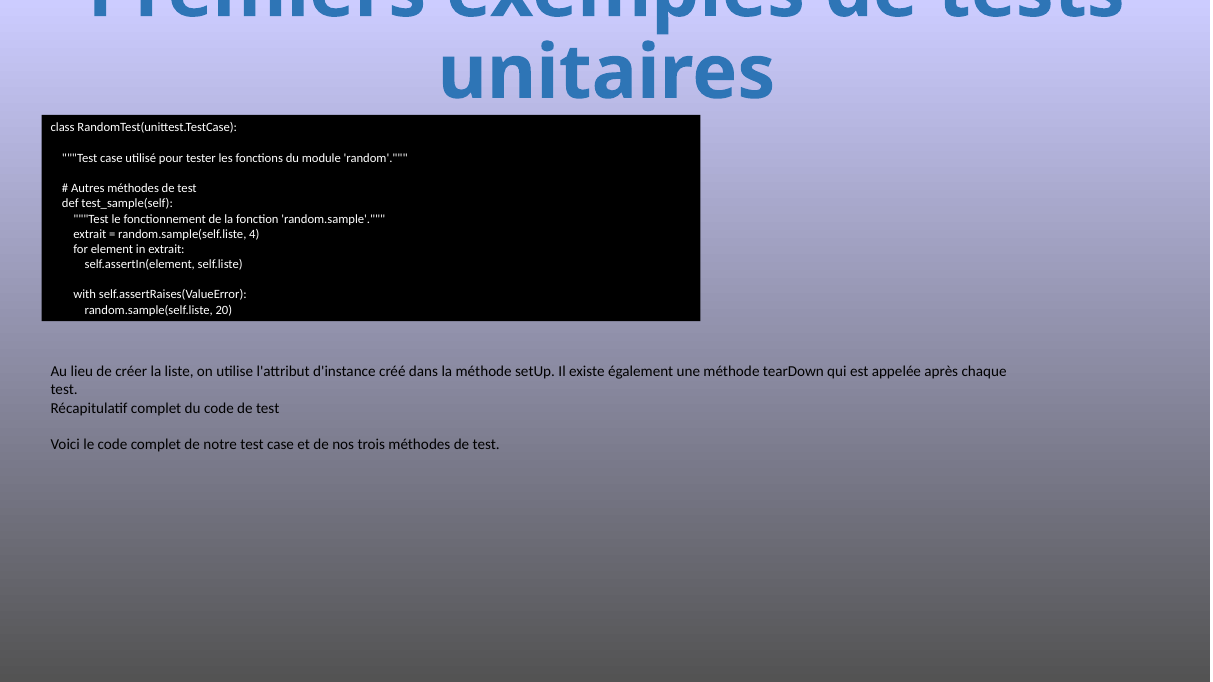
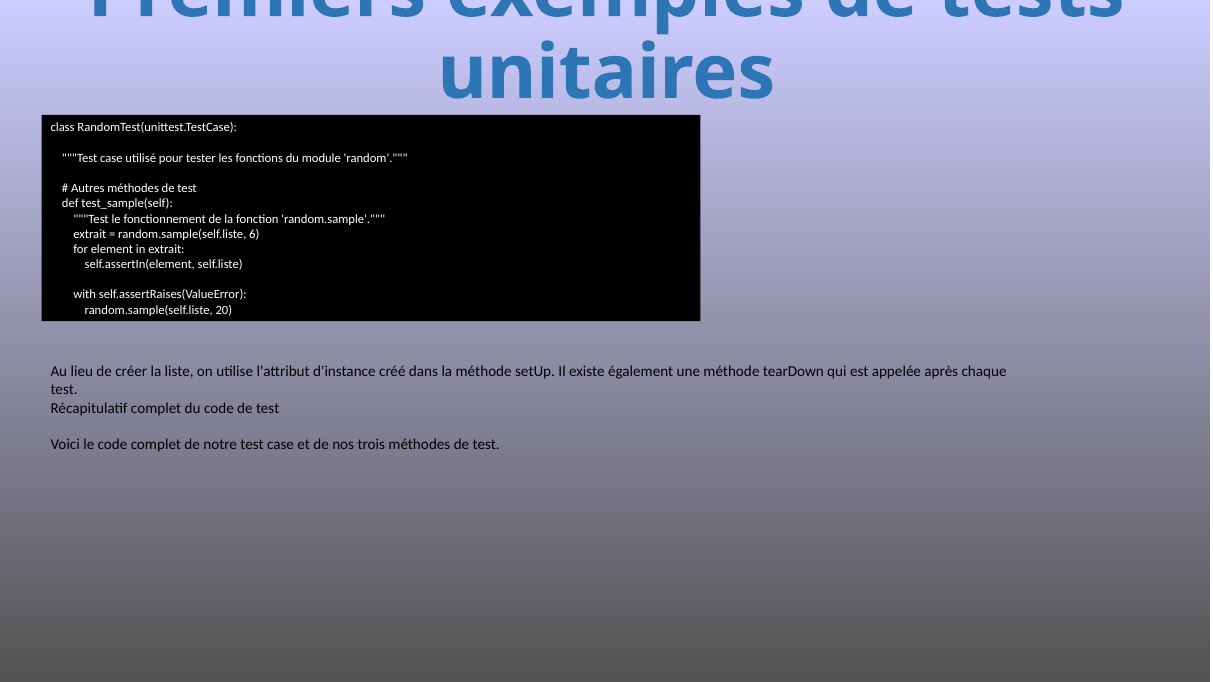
4: 4 -> 6
